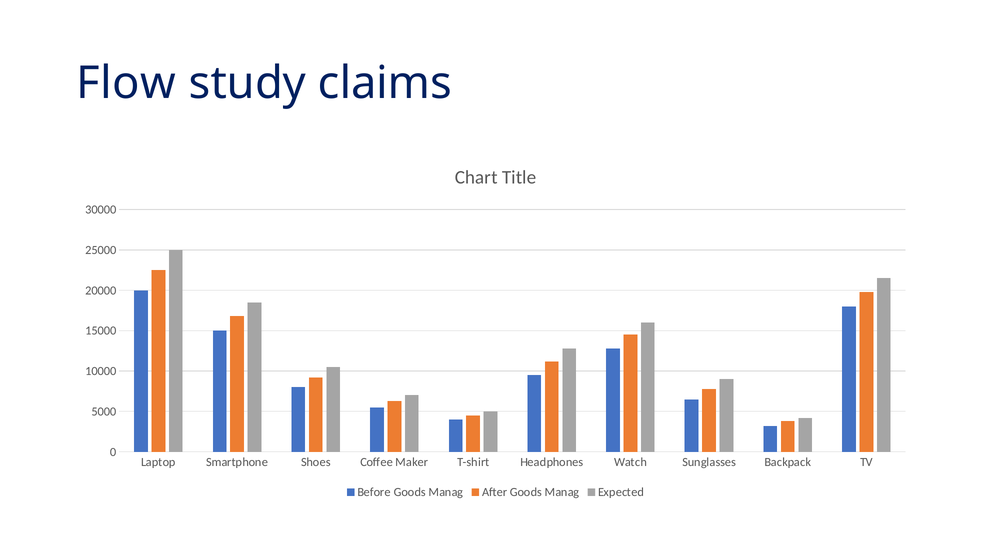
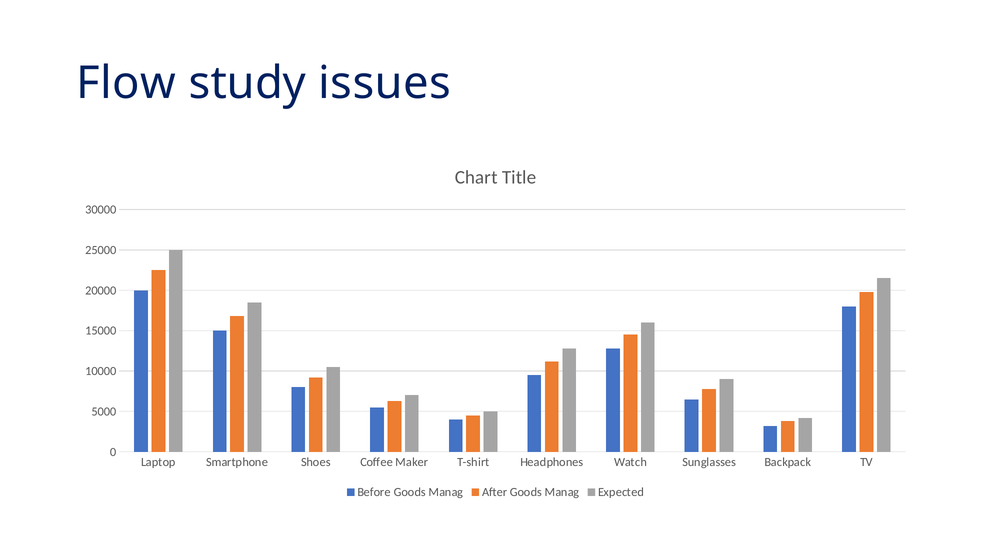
claims: claims -> issues
